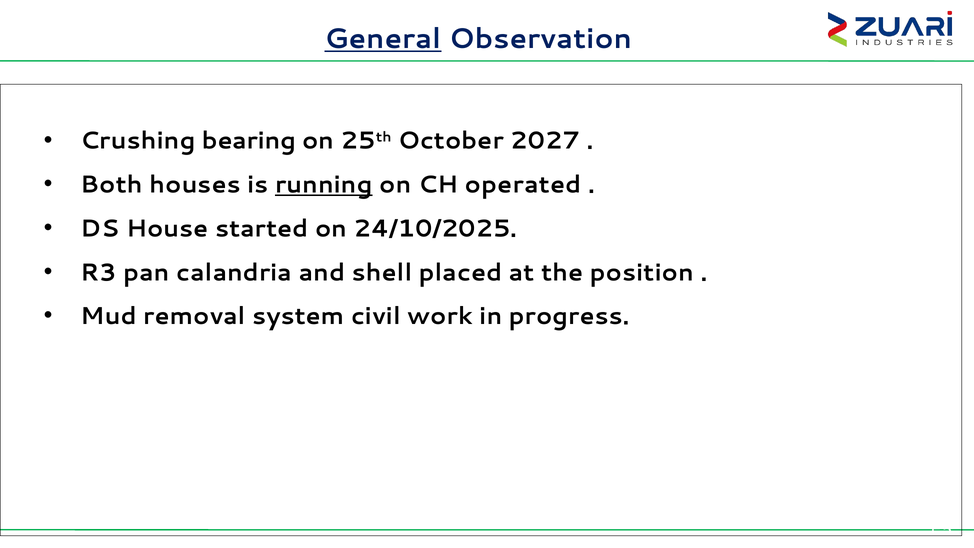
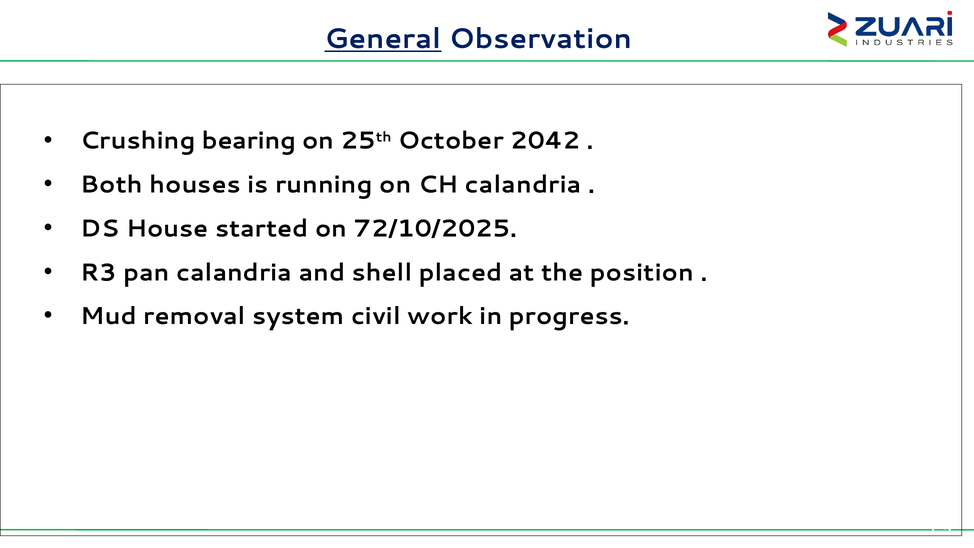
2027: 2027 -> 2042
running underline: present -> none
CH operated: operated -> calandria
24/10/2025: 24/10/2025 -> 72/10/2025
